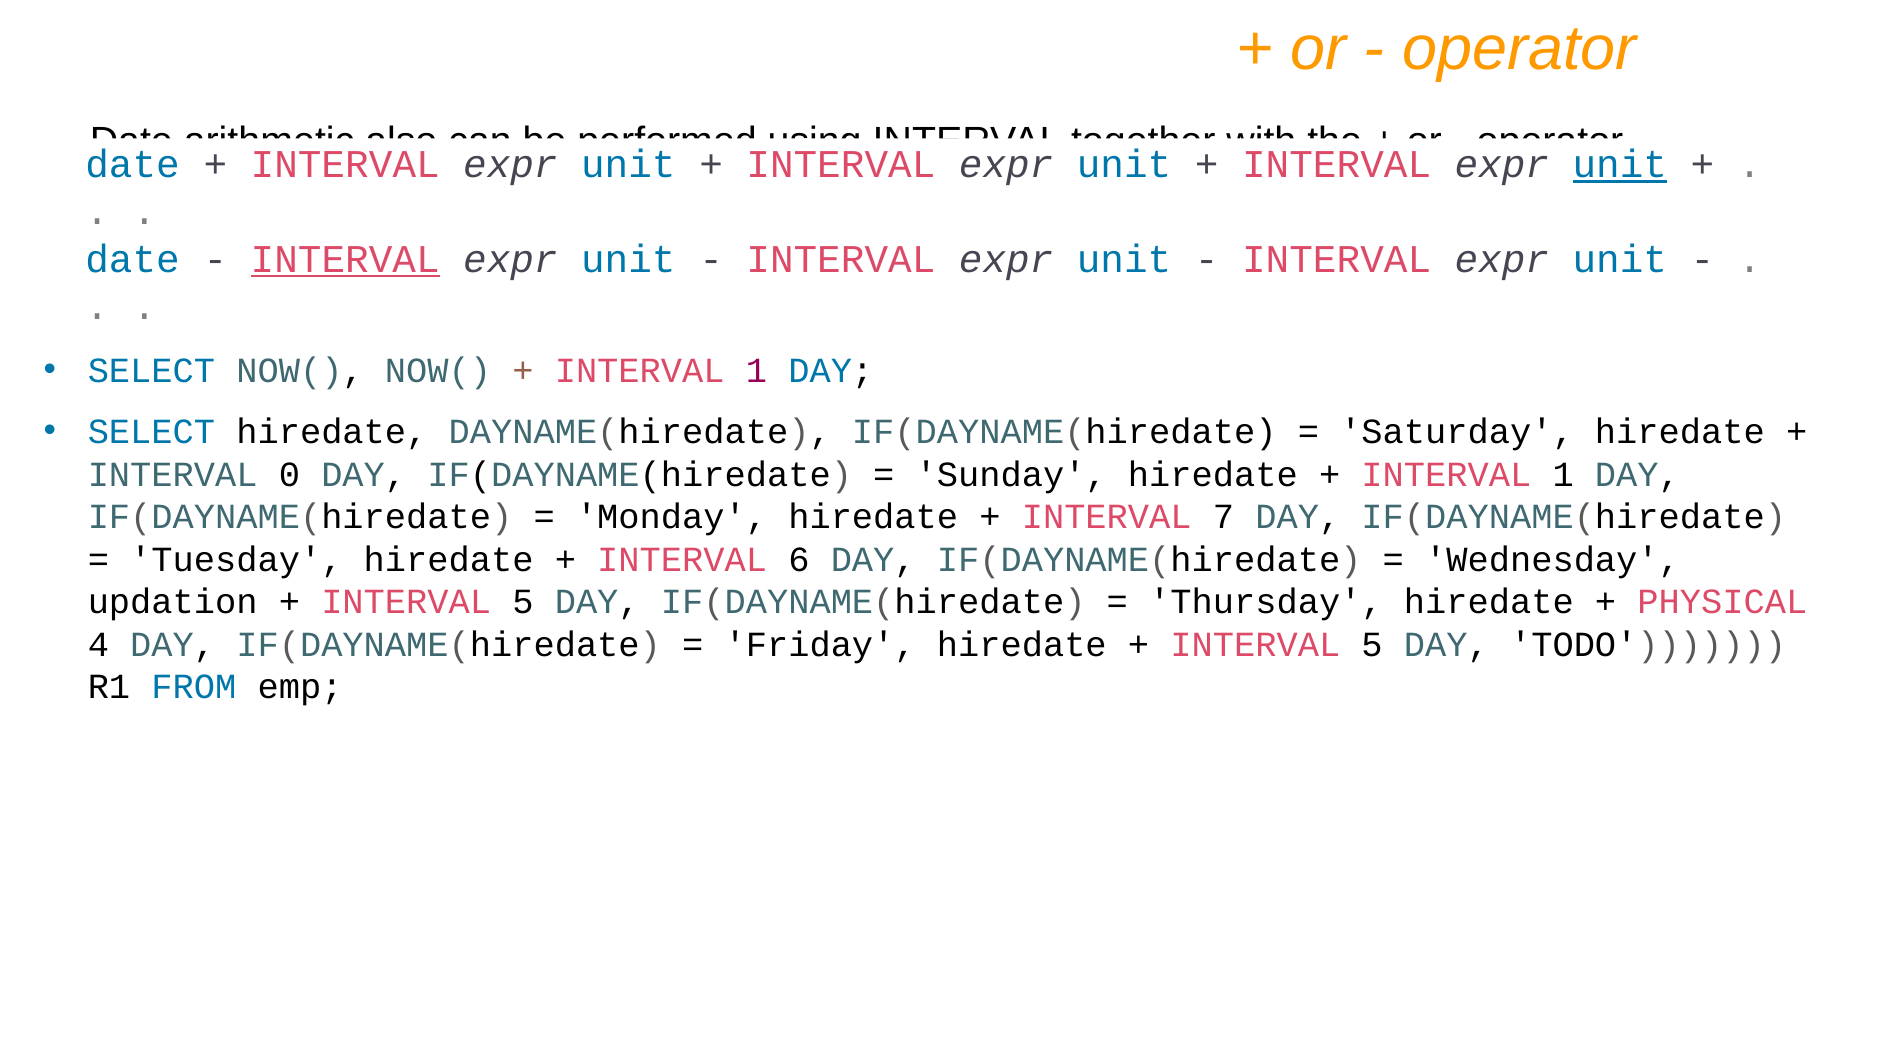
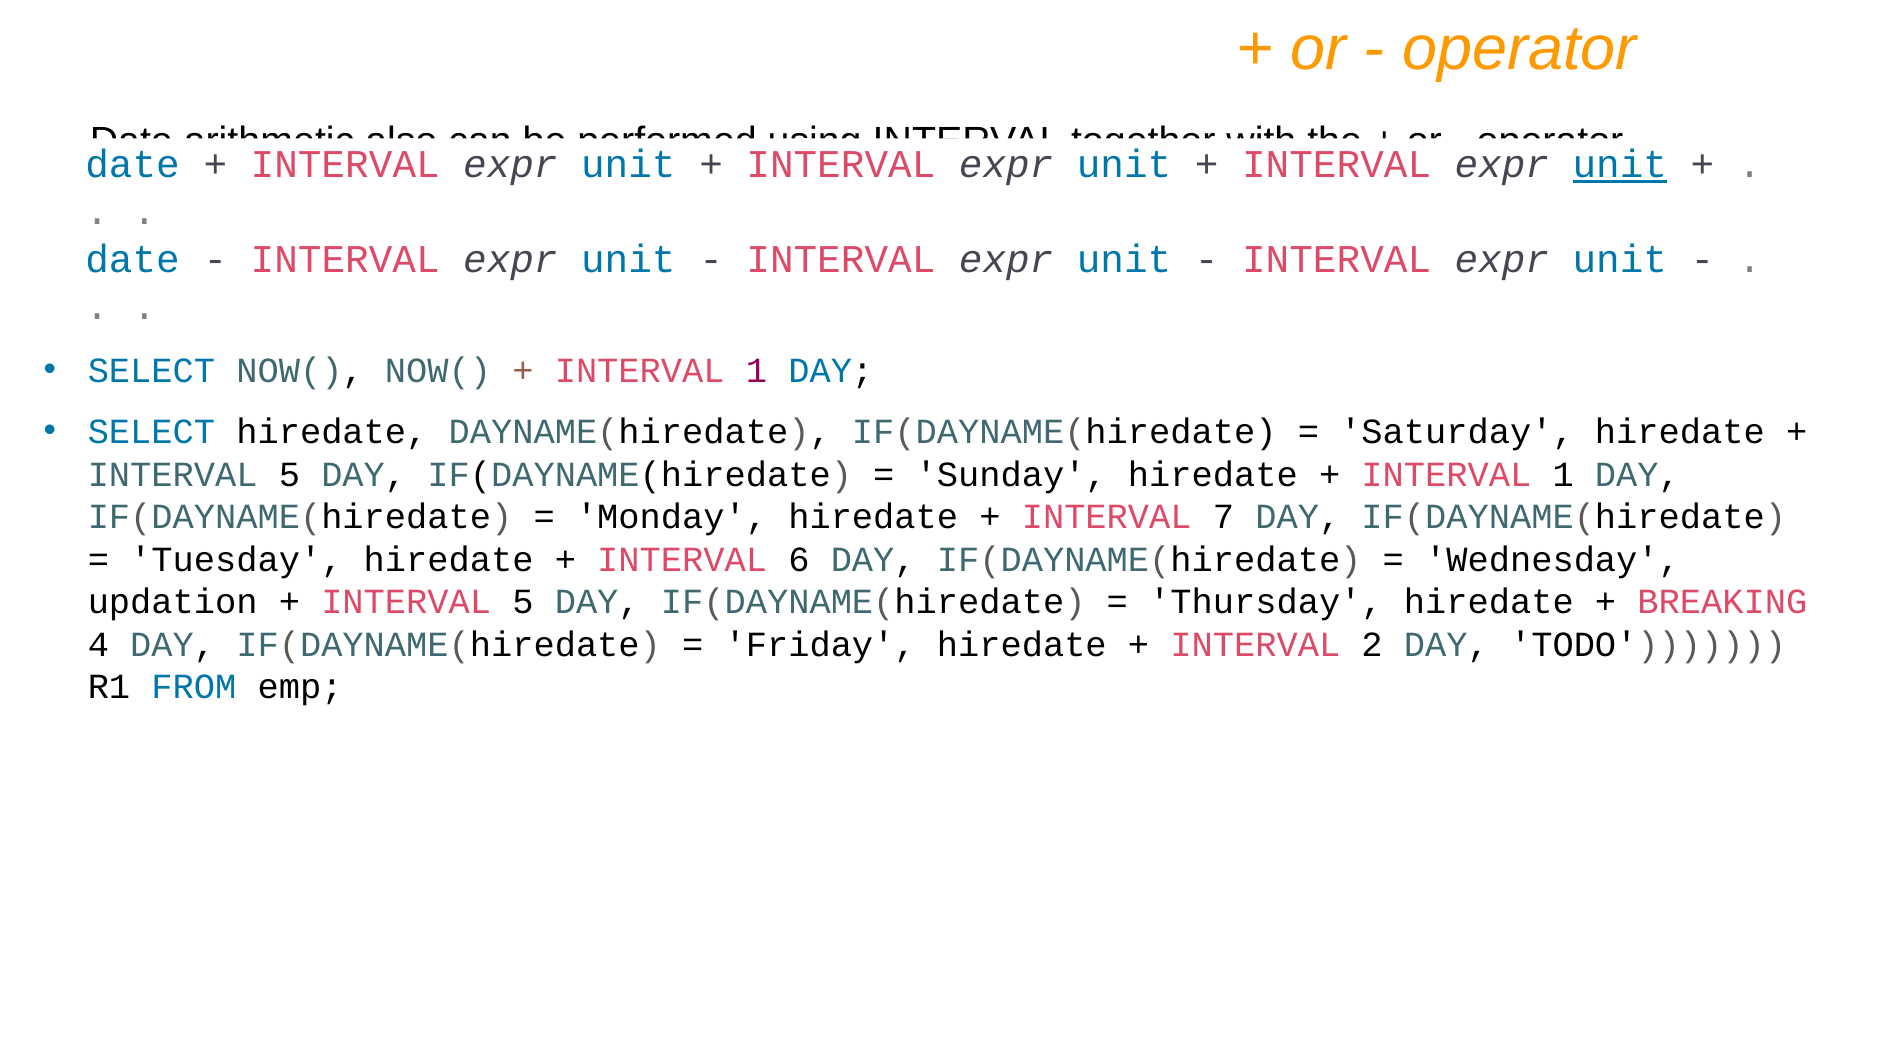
INTERVAL at (345, 259) underline: present -> none
0 at (289, 475): 0 -> 5
PHYSICAL: PHYSICAL -> BREAKING
5 at (1372, 645): 5 -> 2
